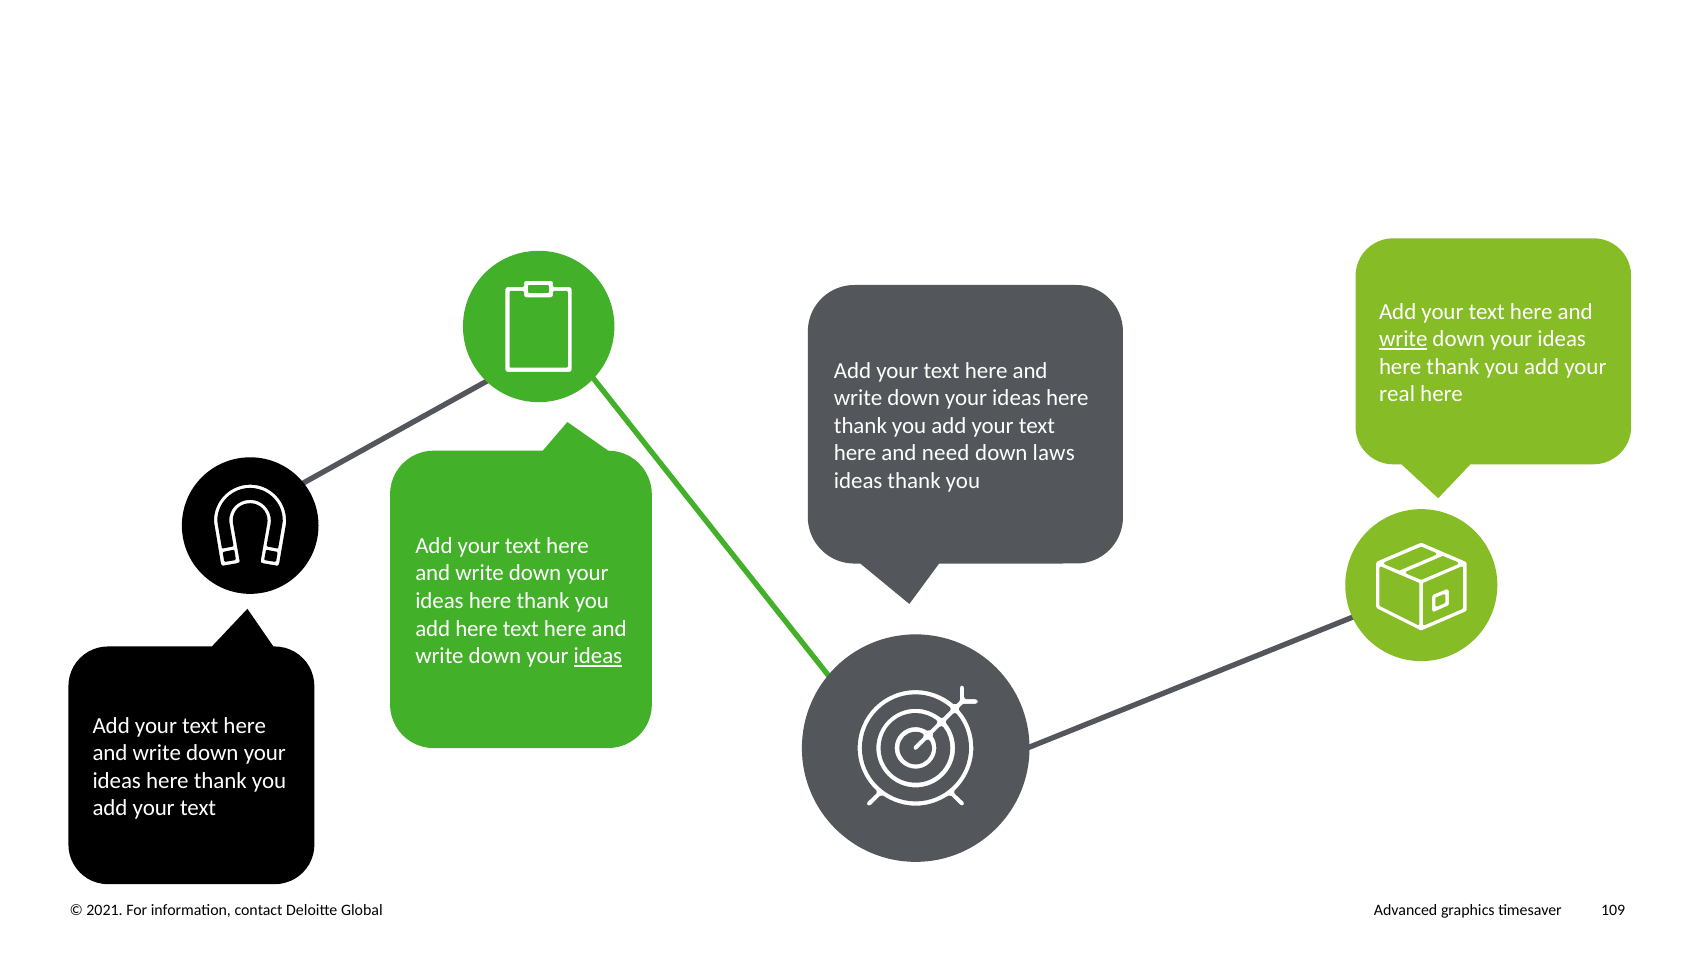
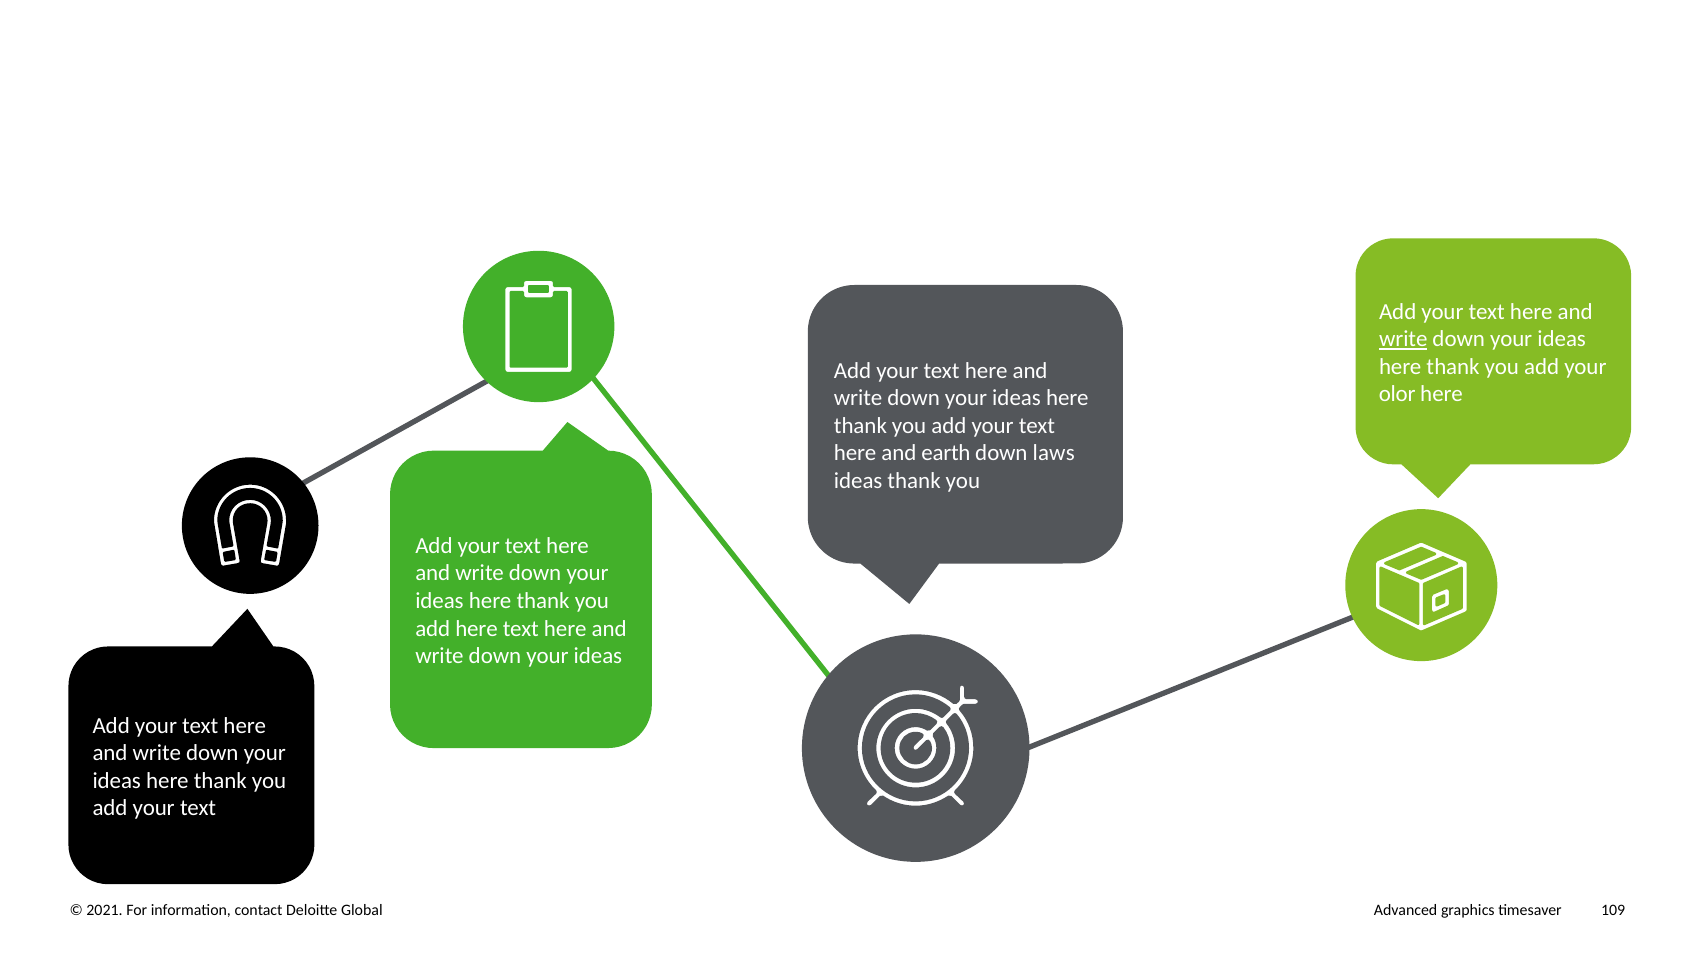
real: real -> olor
need: need -> earth
ideas at (598, 656) underline: present -> none
